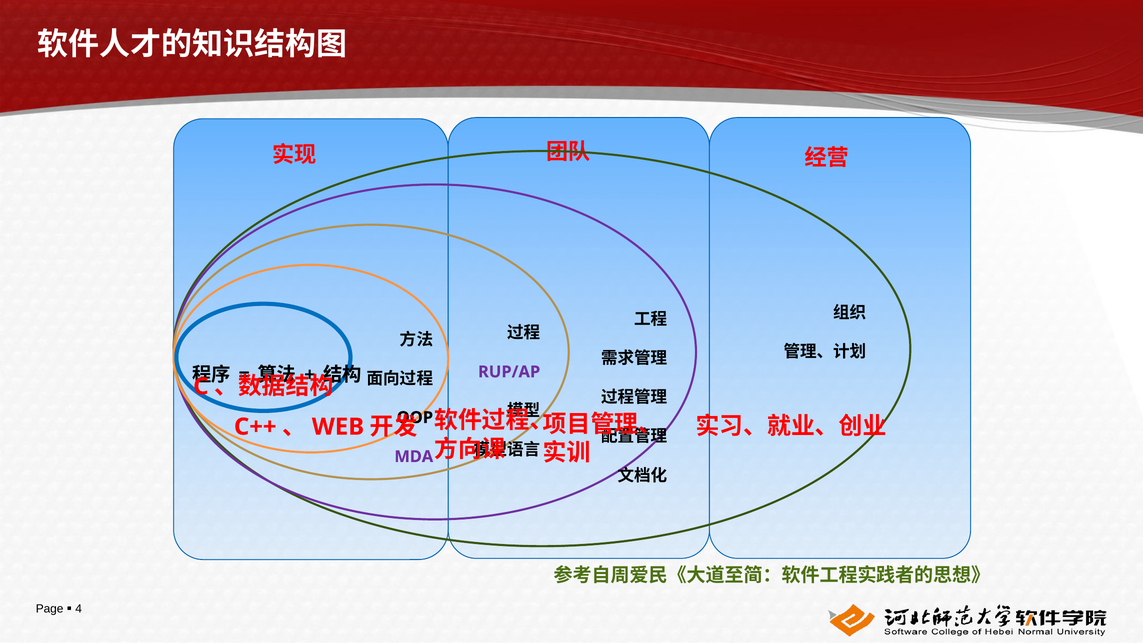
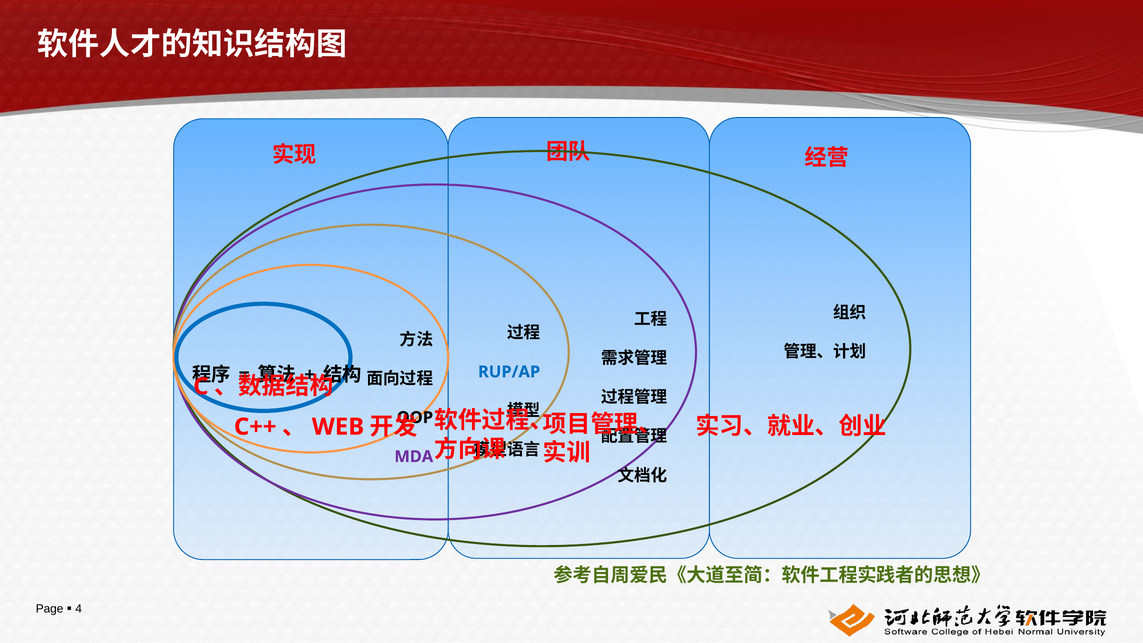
RUP/AP colour: purple -> blue
